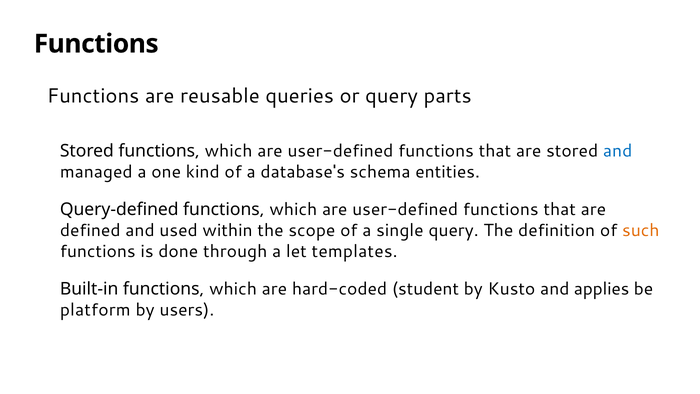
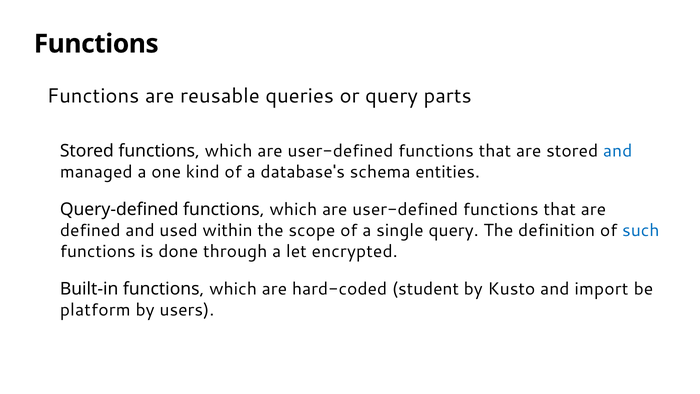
such colour: orange -> blue
templates: templates -> encrypted
applies: applies -> import
